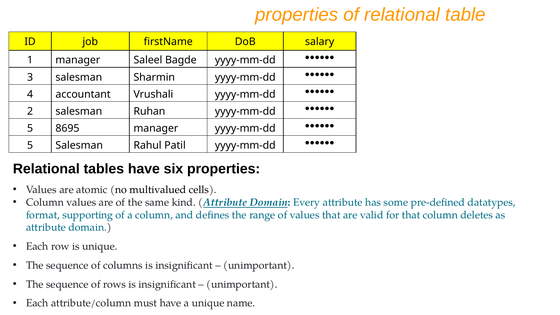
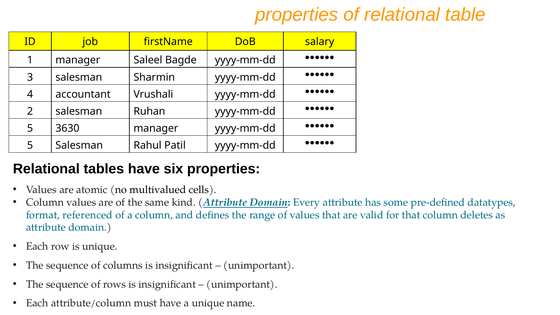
8695: 8695 -> 3630
supporting: supporting -> referenced
